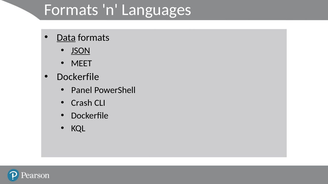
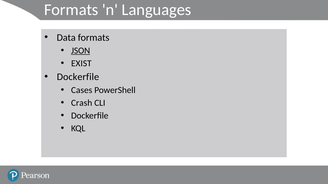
Data underline: present -> none
MEET: MEET -> EXIST
Panel: Panel -> Cases
